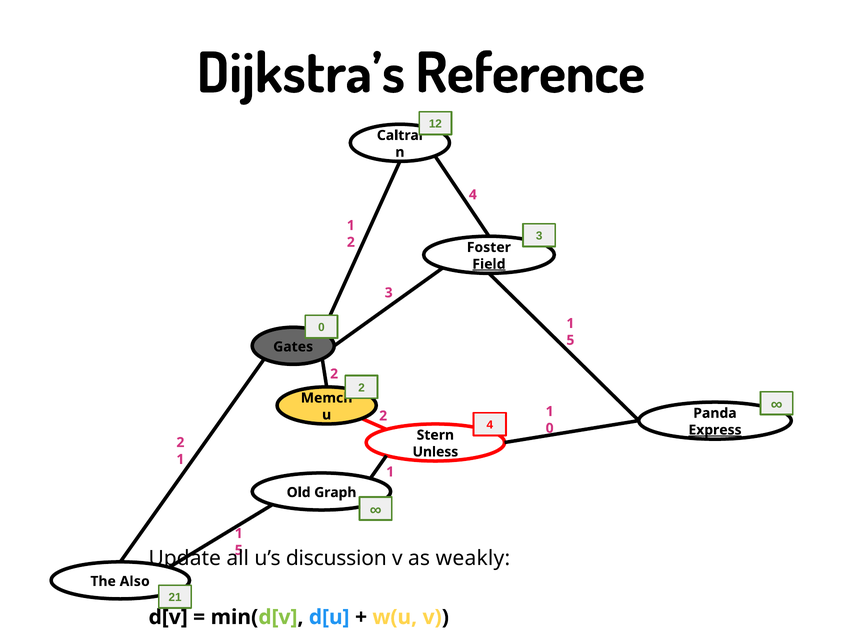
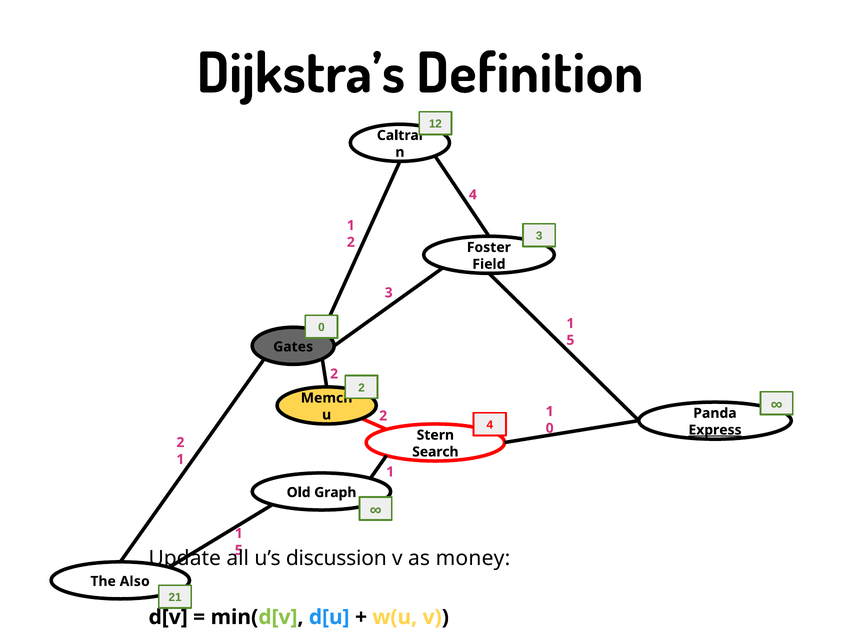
Reference: Reference -> Definition
Field underline: present -> none
Unless: Unless -> Search
weakly: weakly -> money
